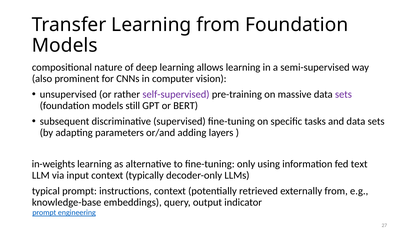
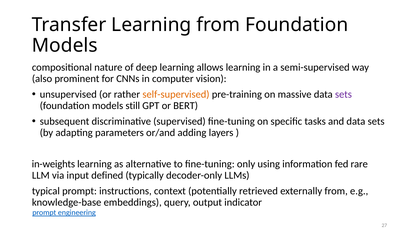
self-supervised colour: purple -> orange
text: text -> rare
input context: context -> defined
